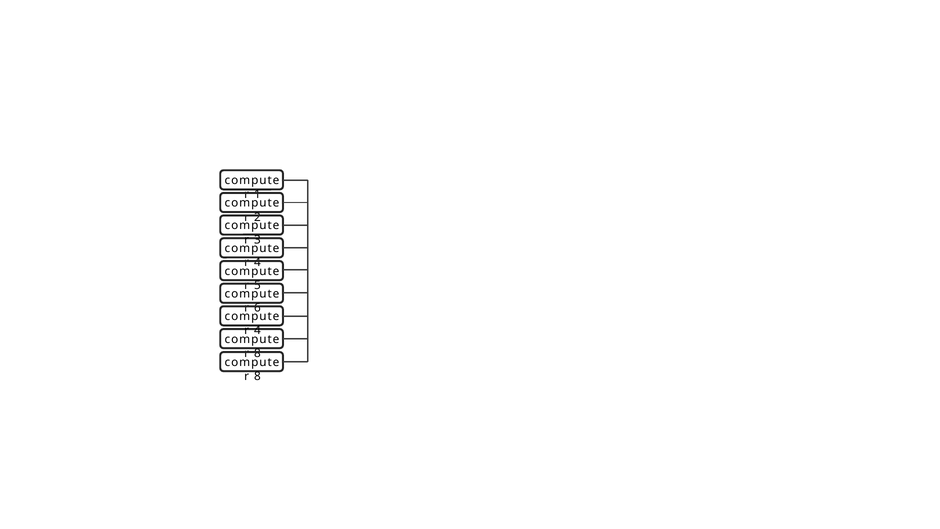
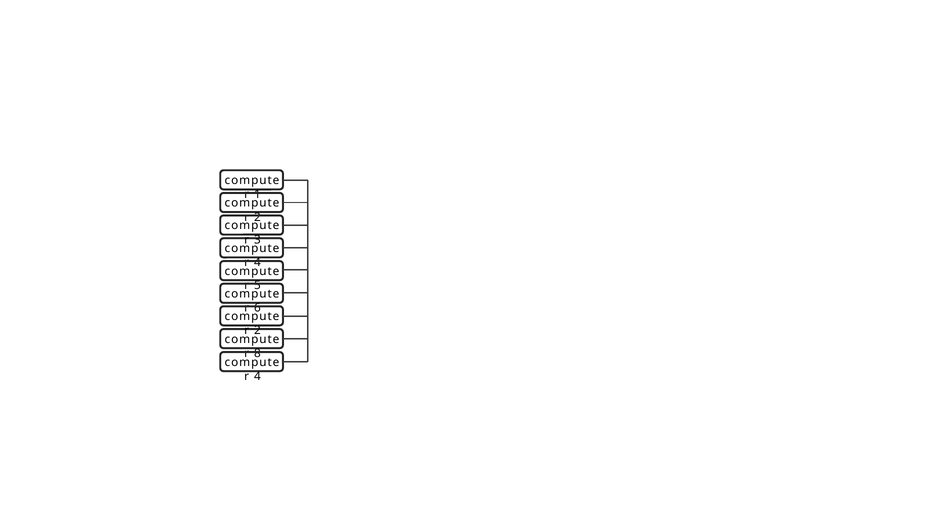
4 at (257, 330): 4 -> 2
8 at (257, 376): 8 -> 4
